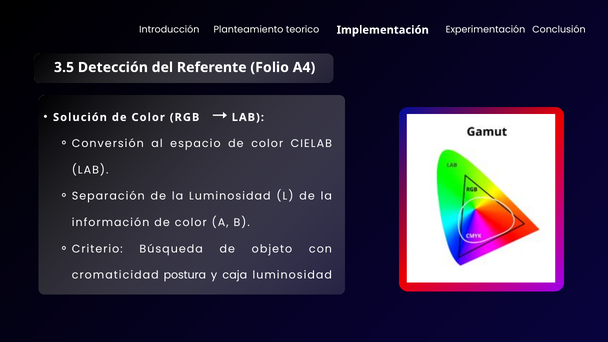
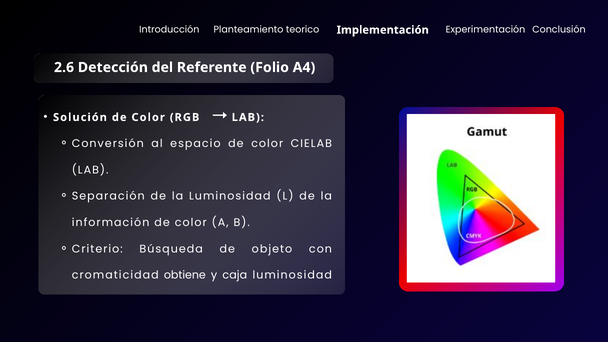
3.5: 3.5 -> 2.6
postura: postura -> obtiene
